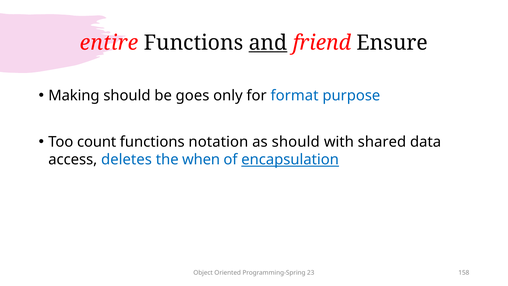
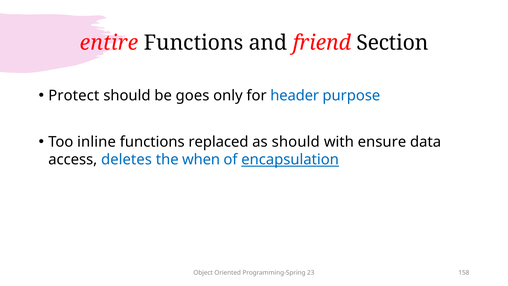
and underline: present -> none
Ensure: Ensure -> Section
Making: Making -> Protect
format: format -> header
count: count -> inline
notation: notation -> replaced
shared: shared -> ensure
